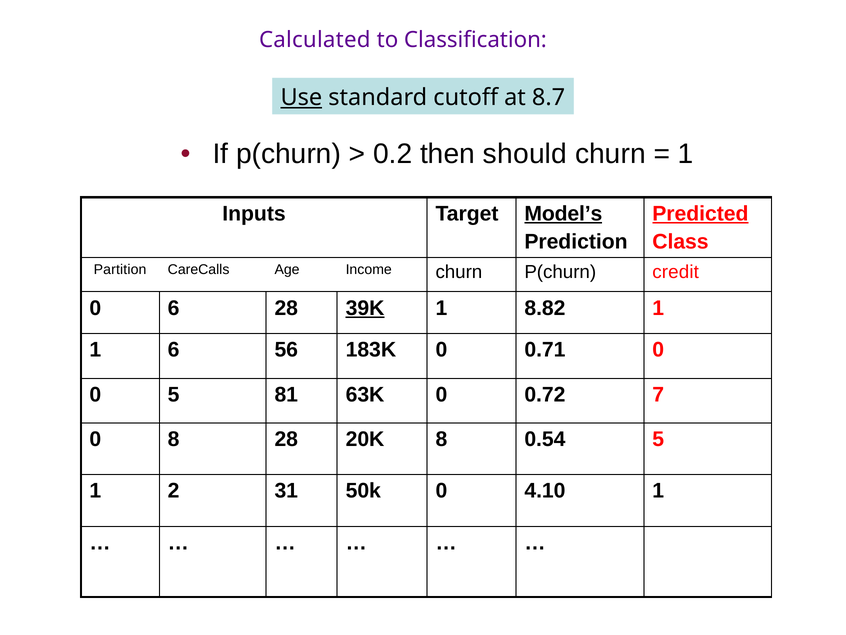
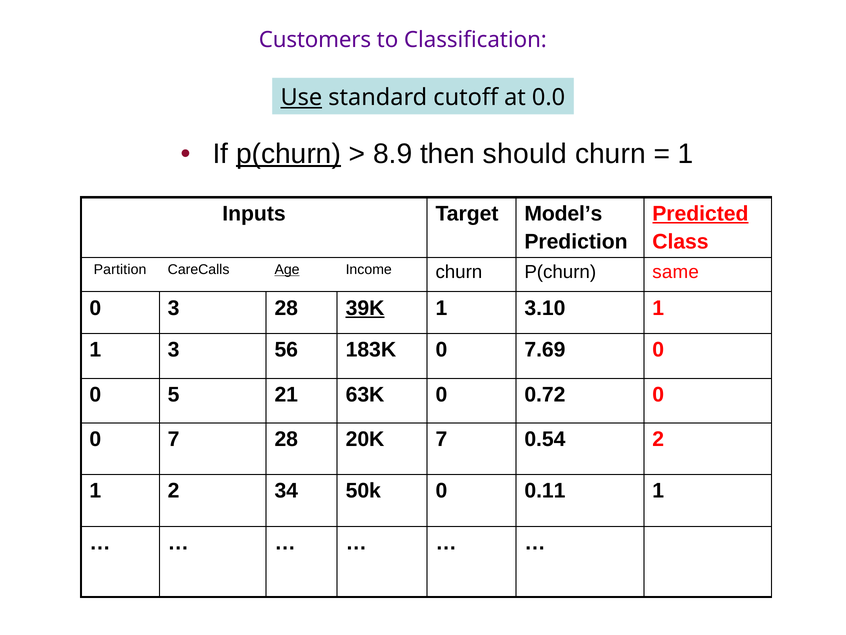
Calculated: Calculated -> Customers
8.7: 8.7 -> 0.0
p(churn at (289, 154) underline: none -> present
0.2: 0.2 -> 8.9
Model’s underline: present -> none
Age underline: none -> present
credit: credit -> same
0 6: 6 -> 3
8.82: 8.82 -> 3.10
1 6: 6 -> 3
0.71: 0.71 -> 7.69
81: 81 -> 21
0.72 7: 7 -> 0
0 8: 8 -> 7
20K 8: 8 -> 7
0.54 5: 5 -> 2
31: 31 -> 34
4.10: 4.10 -> 0.11
